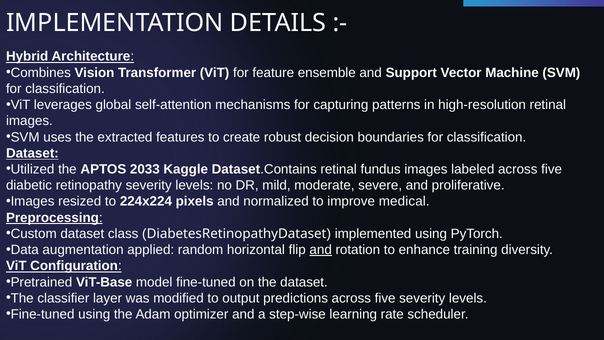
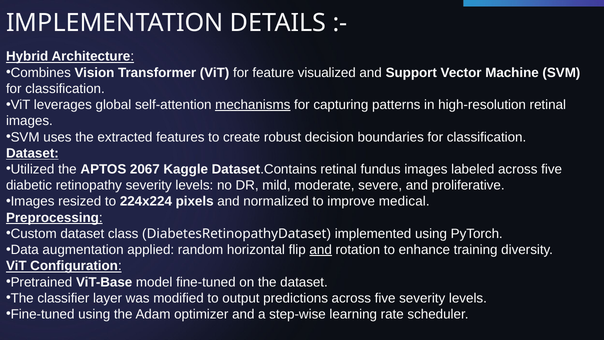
ensemble: ensemble -> visualized
mechanisms underline: none -> present
2033: 2033 -> 2067
